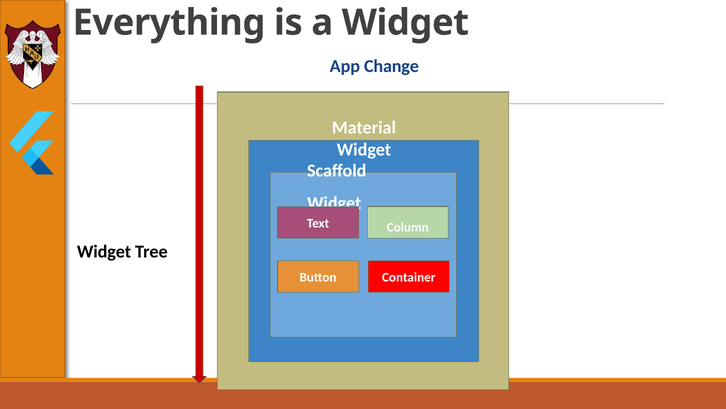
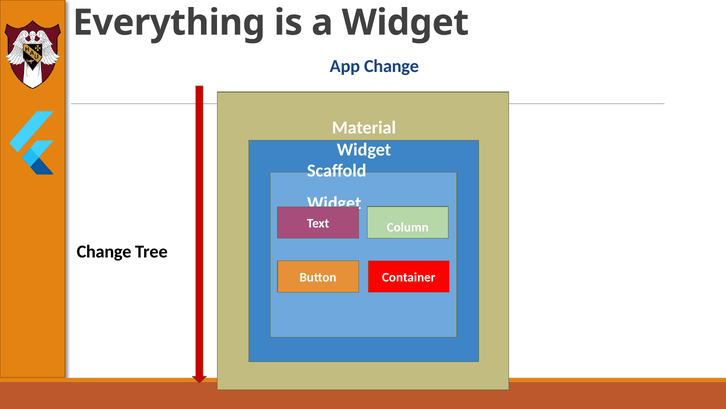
Widget at (104, 251): Widget -> Change
